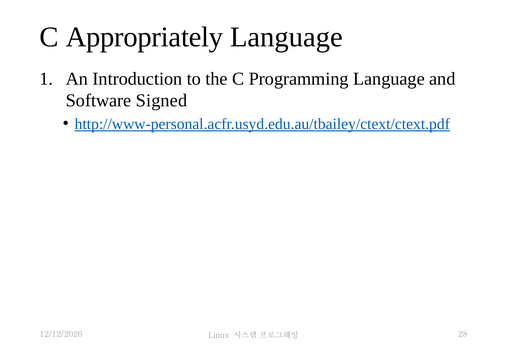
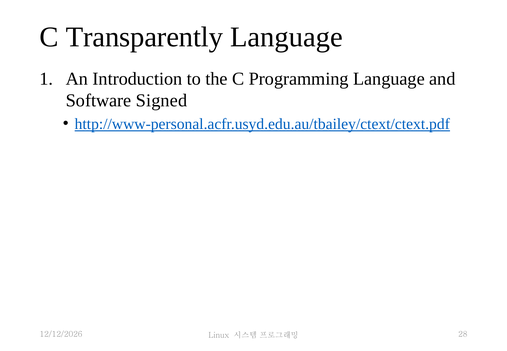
Appropriately: Appropriately -> Transparently
